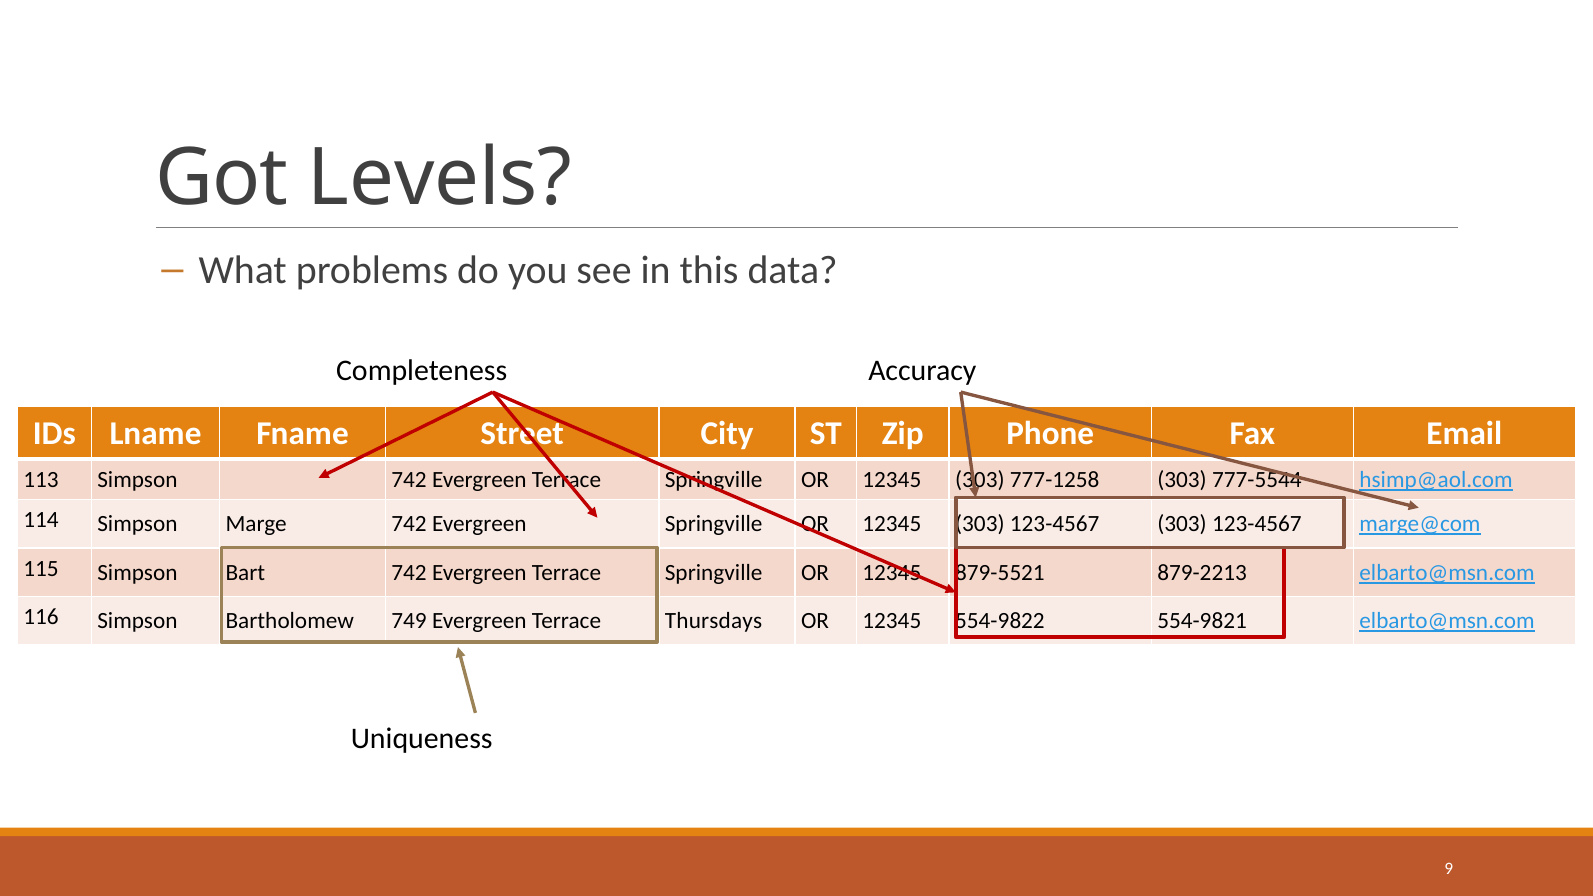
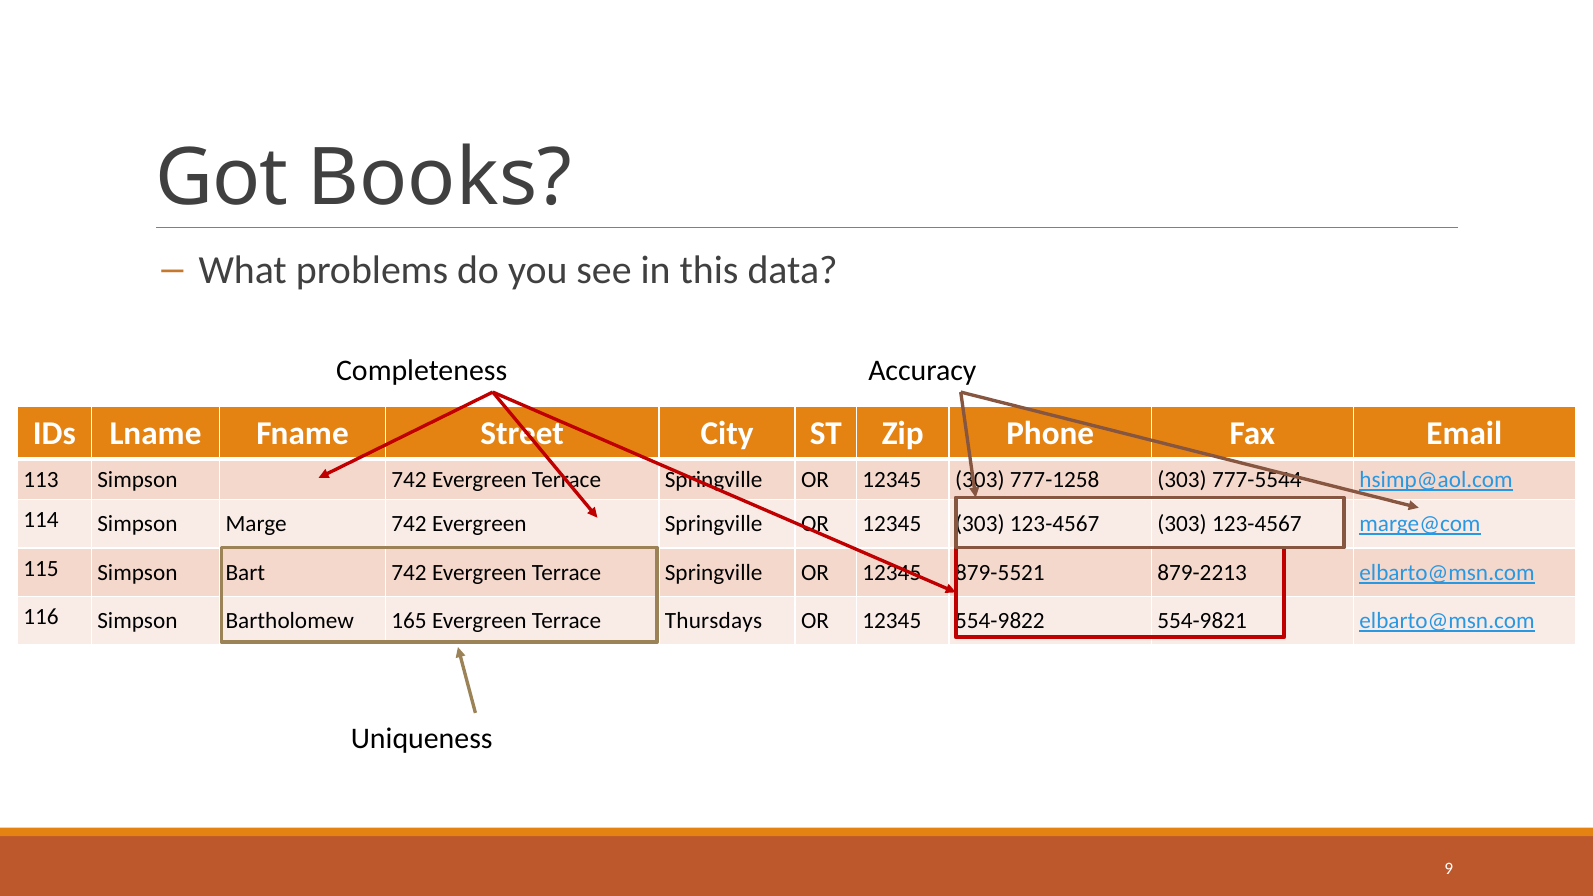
Levels: Levels -> Books
749: 749 -> 165
